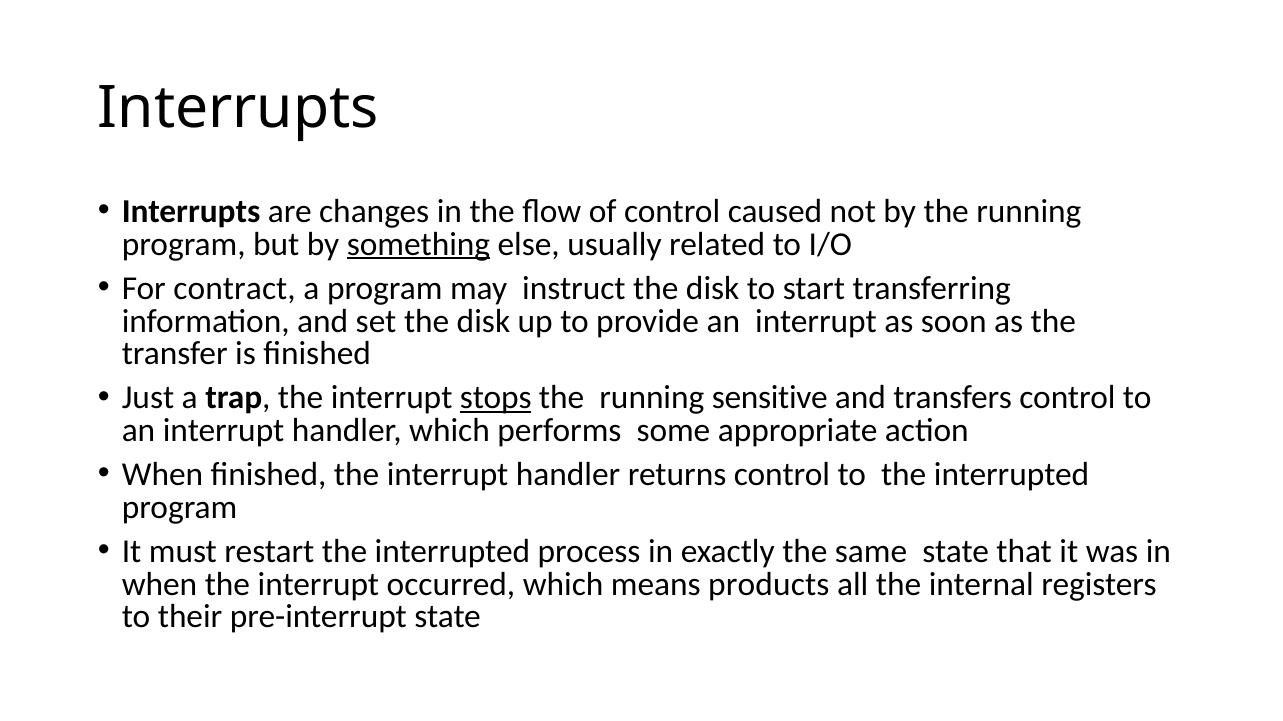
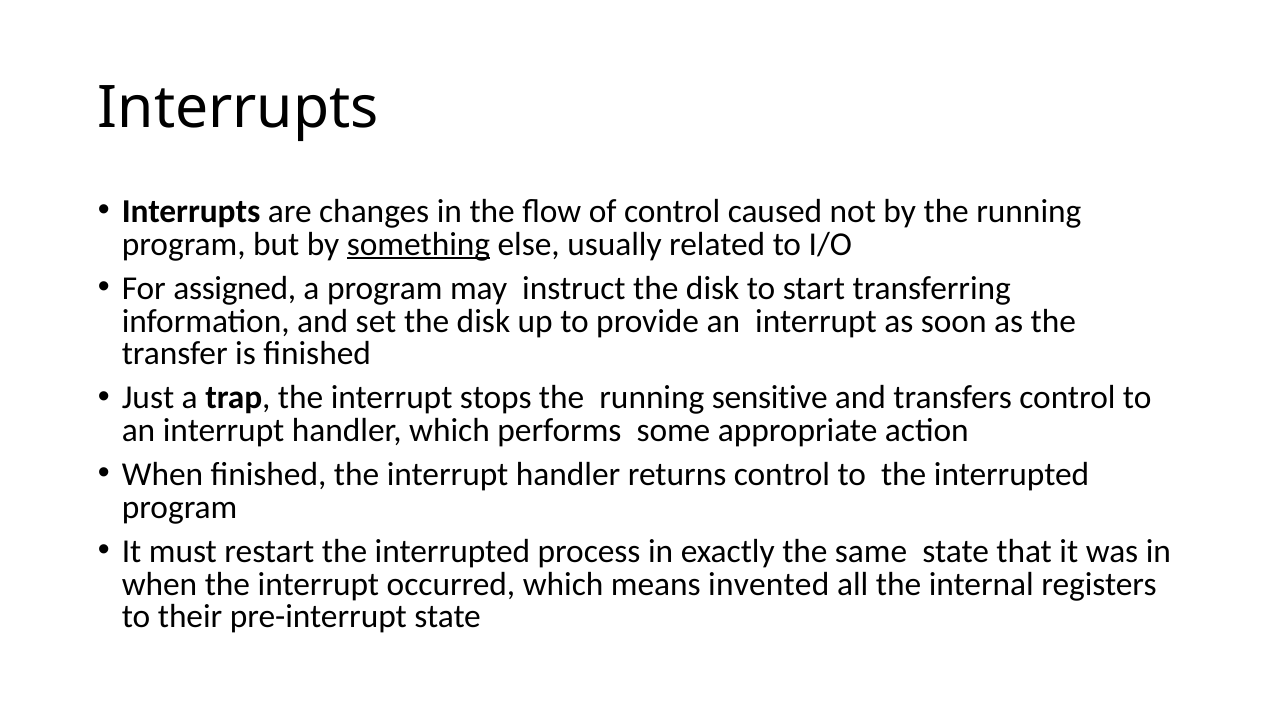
contract: contract -> assigned
stops underline: present -> none
products: products -> invented
